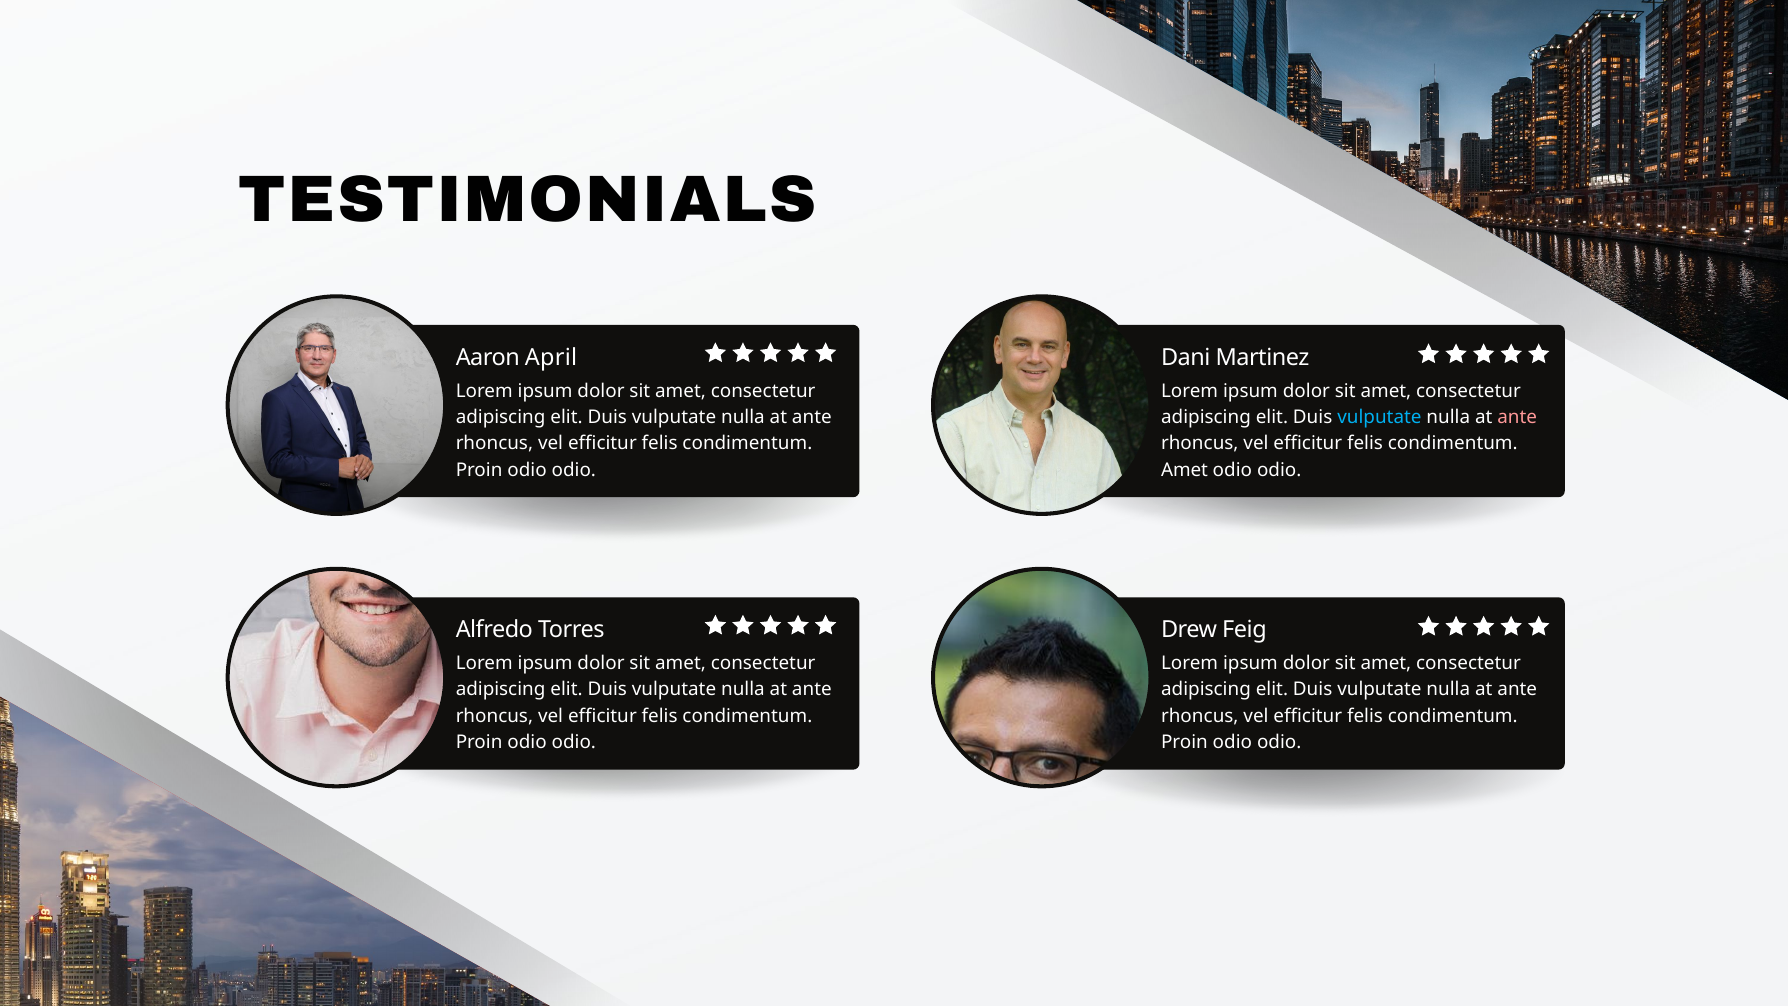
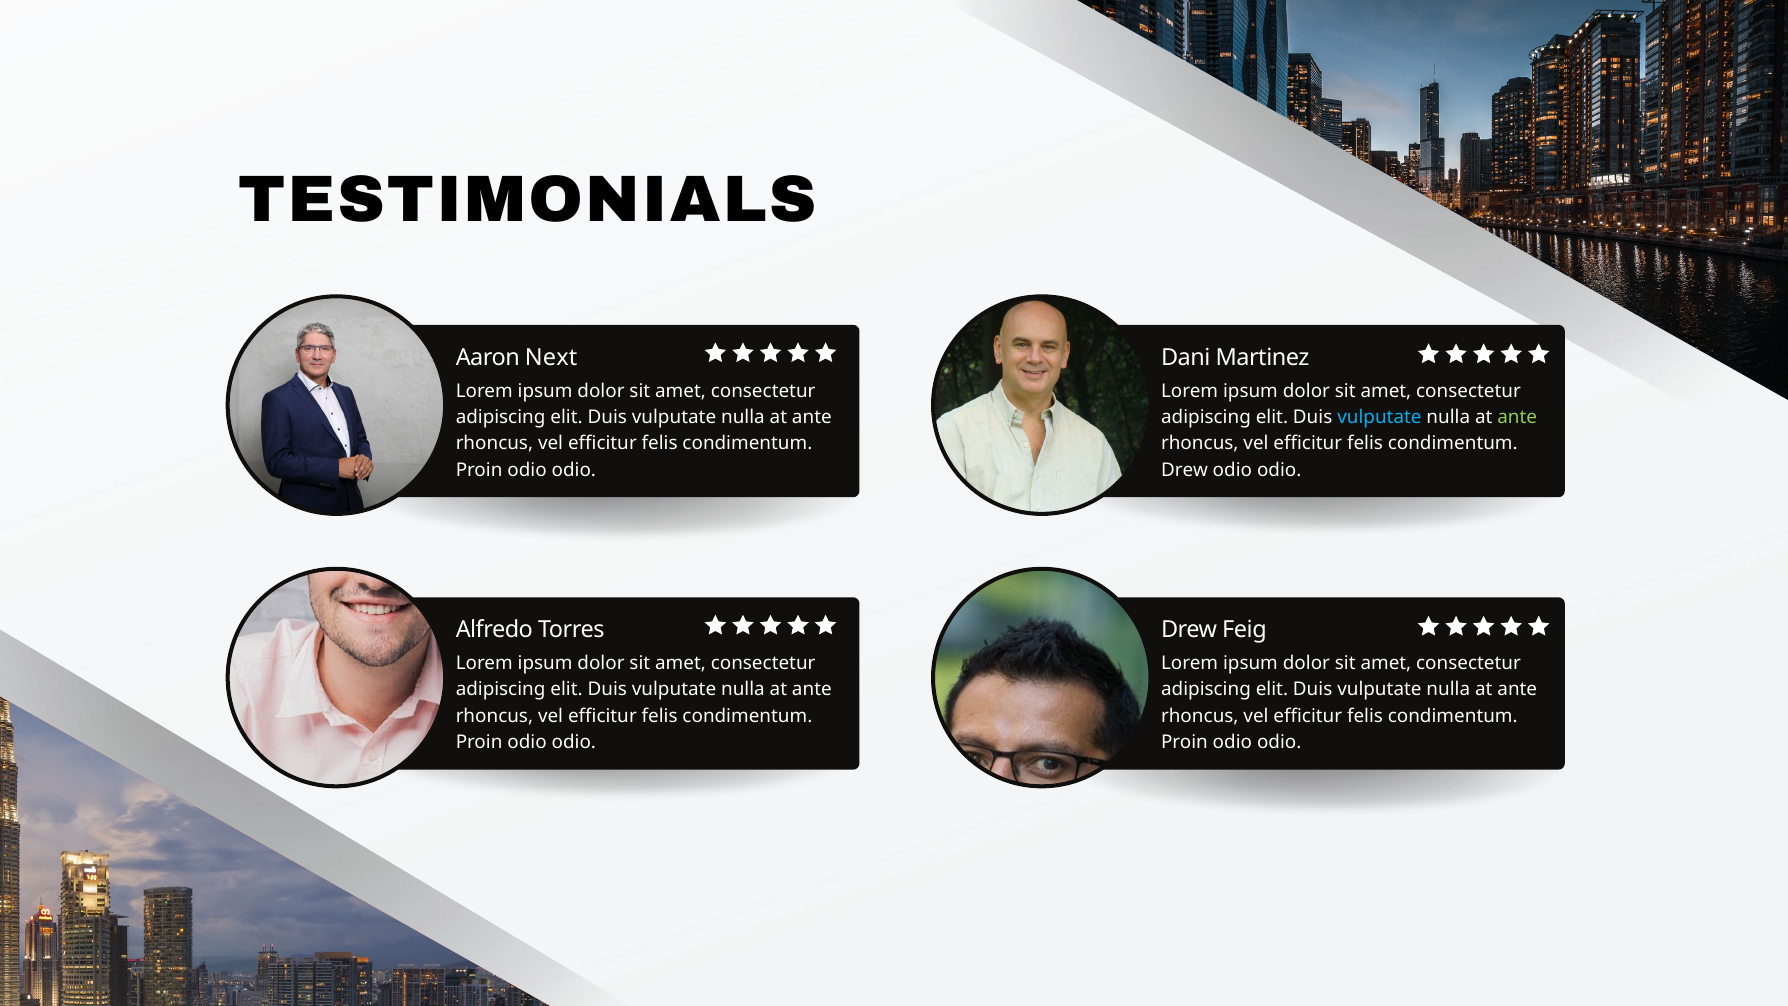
April: April -> Next
ante at (1517, 417) colour: pink -> light green
Amet at (1185, 470): Amet -> Drew
